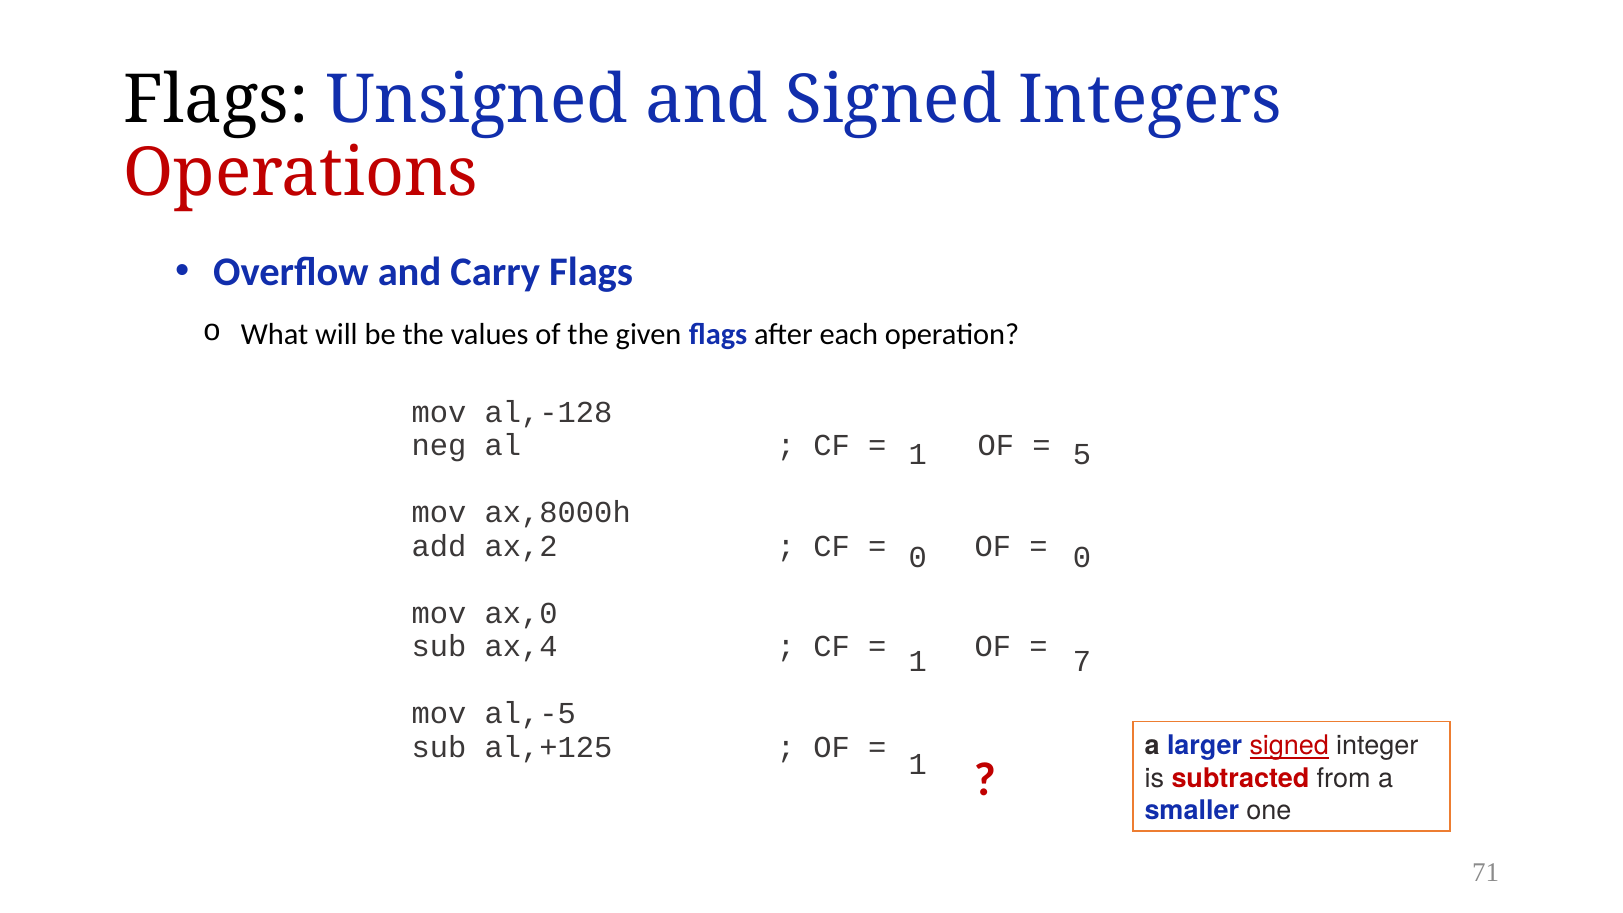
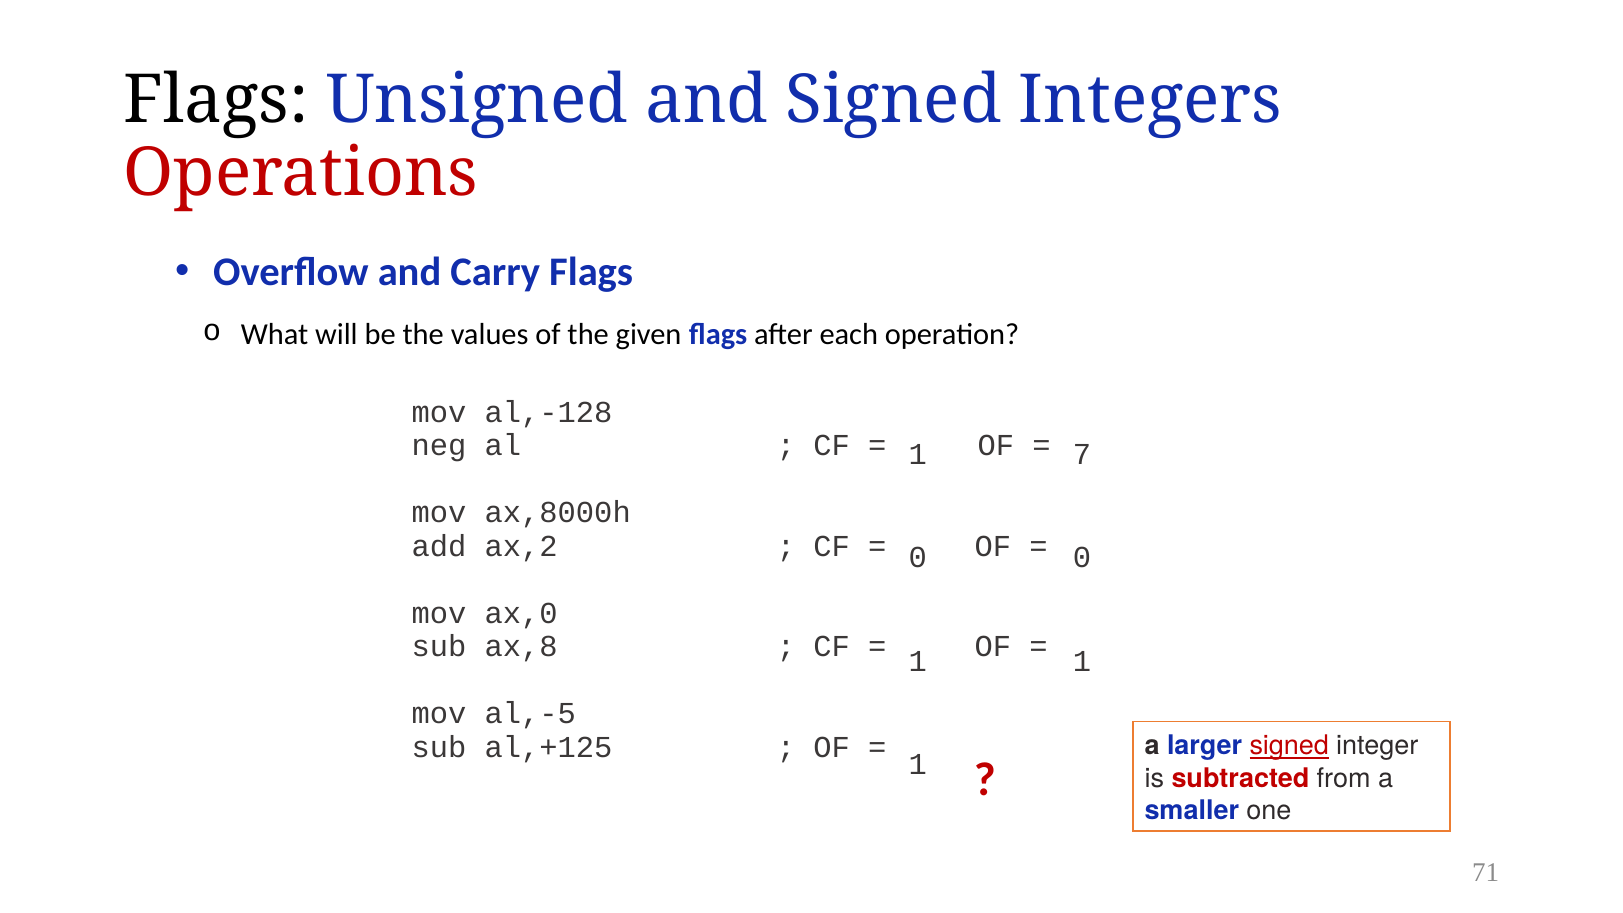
5: 5 -> 7
ax,4: ax,4 -> ax,8
7 at (1082, 661): 7 -> 1
